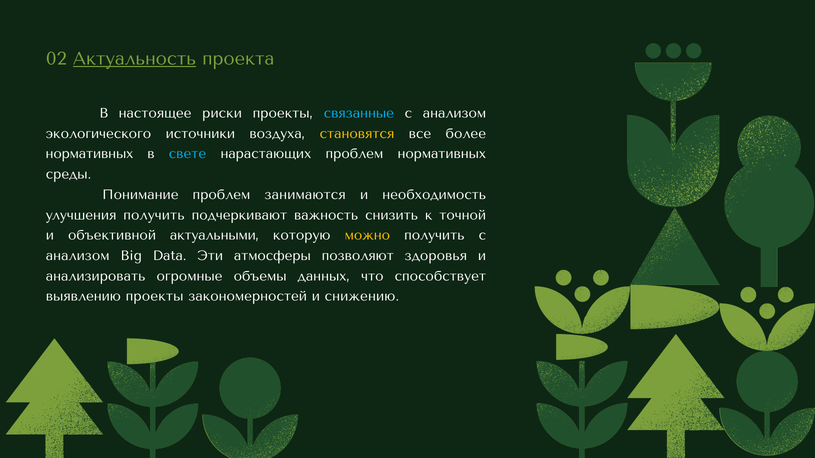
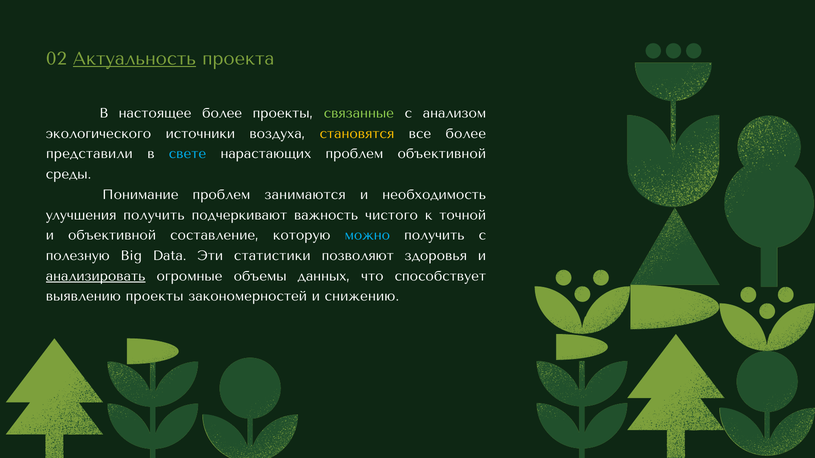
настоящее риски: риски -> более
связанные colour: light blue -> light green
нормативных at (90, 154): нормативных -> представили
проблем нормативных: нормативных -> объективной
снизить: снизить -> чистого
актуальными: актуальными -> составление
можно colour: yellow -> light blue
анализом at (78, 256): анализом -> полезную
атмосферы: атмосферы -> статистики
анализировать underline: none -> present
